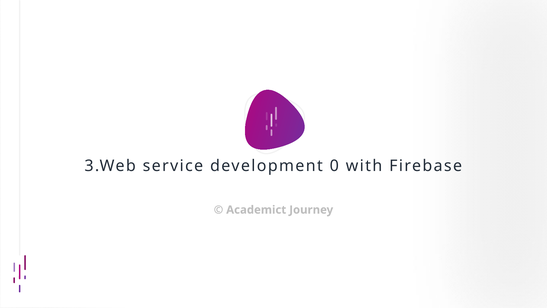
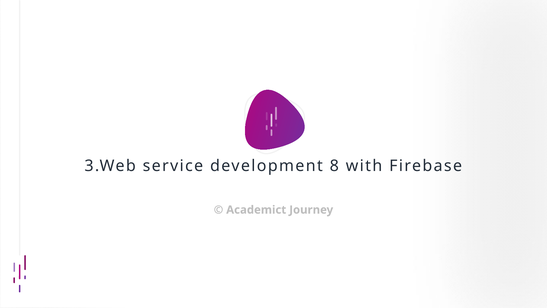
0: 0 -> 8
